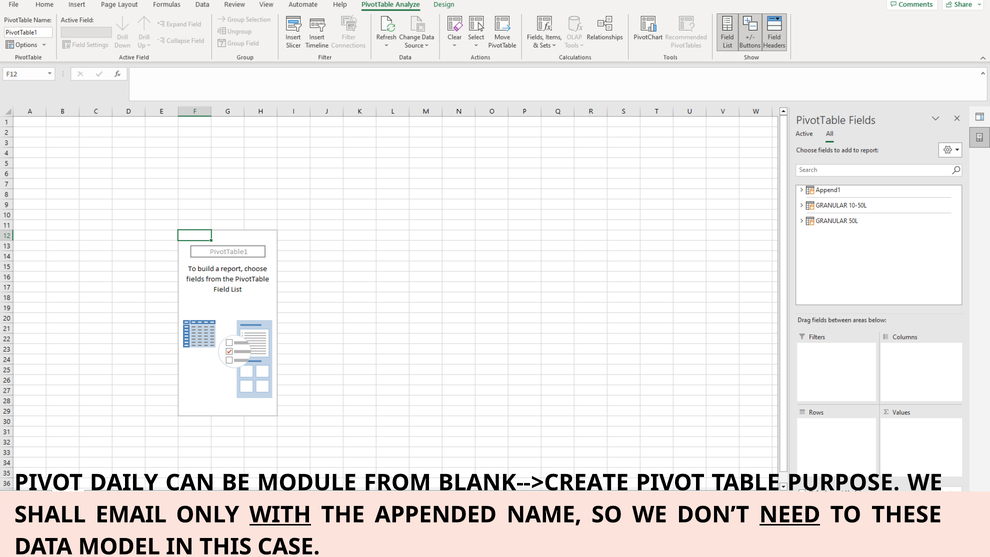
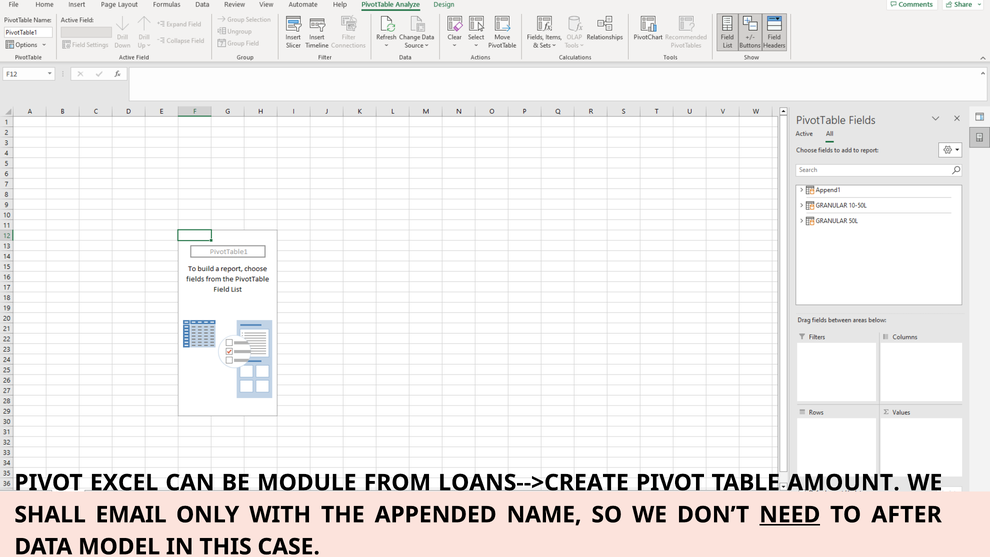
DAILY: DAILY -> EXCEL
BLANK-->CREATE: BLANK-->CREATE -> LOANS-->CREATE
PURPOSE: PURPOSE -> AMOUNT
WITH underline: present -> none
THESE: THESE -> AFTER
